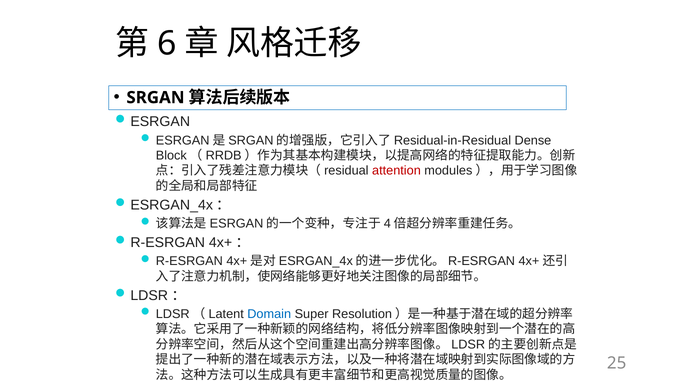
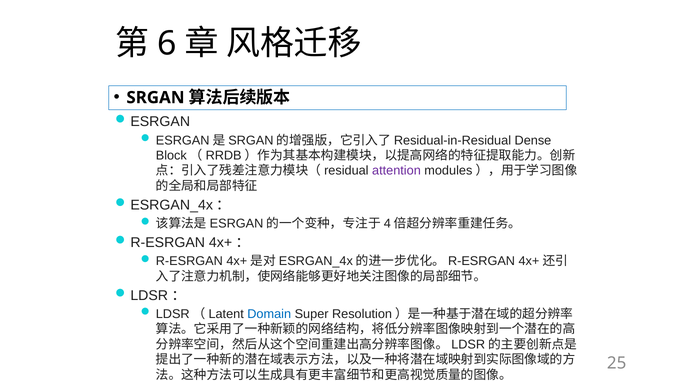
attention colour: red -> purple
